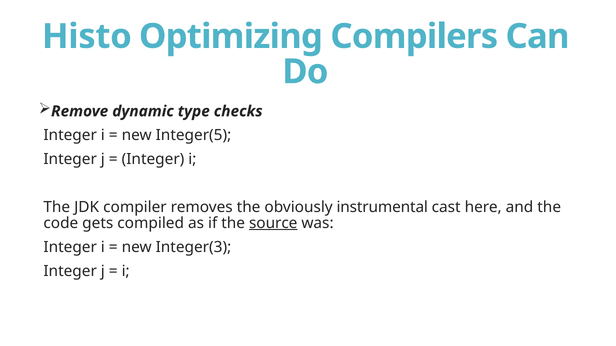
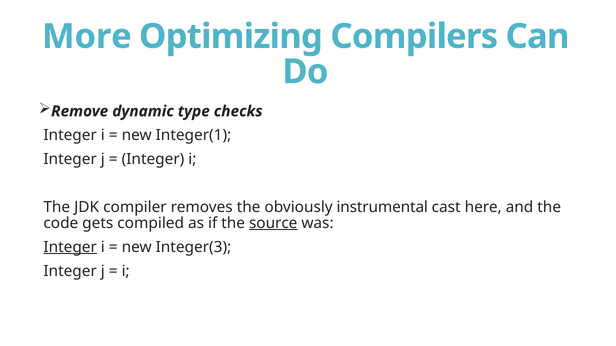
Histo: Histo -> More
Integer(5: Integer(5 -> Integer(1
Integer at (70, 247) underline: none -> present
